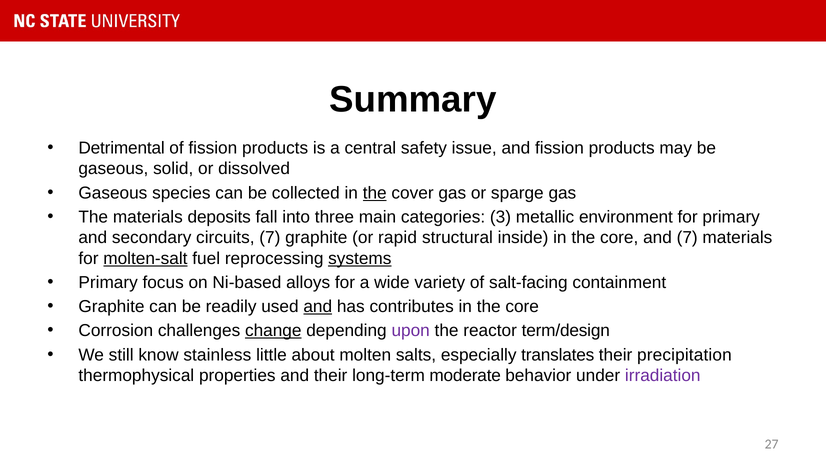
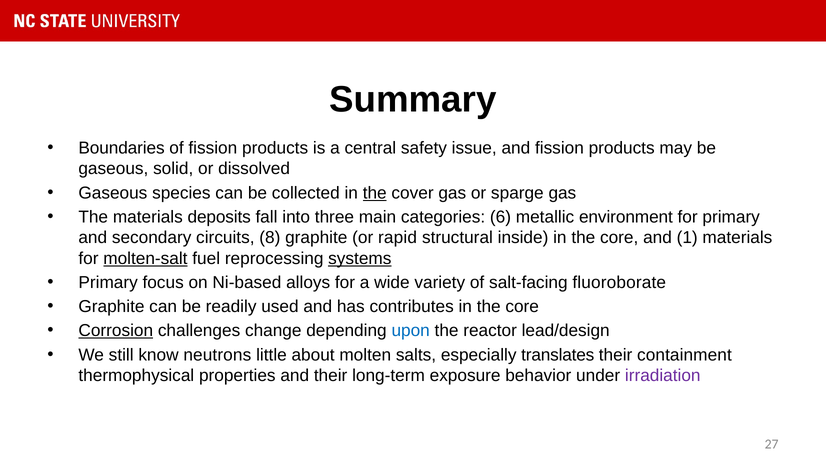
Detrimental: Detrimental -> Boundaries
3: 3 -> 6
circuits 7: 7 -> 8
and 7: 7 -> 1
containment: containment -> fluoroborate
and at (318, 306) underline: present -> none
Corrosion underline: none -> present
change underline: present -> none
upon colour: purple -> blue
term/design: term/design -> lead/design
stainless: stainless -> neutrons
precipitation: precipitation -> containment
moderate: moderate -> exposure
